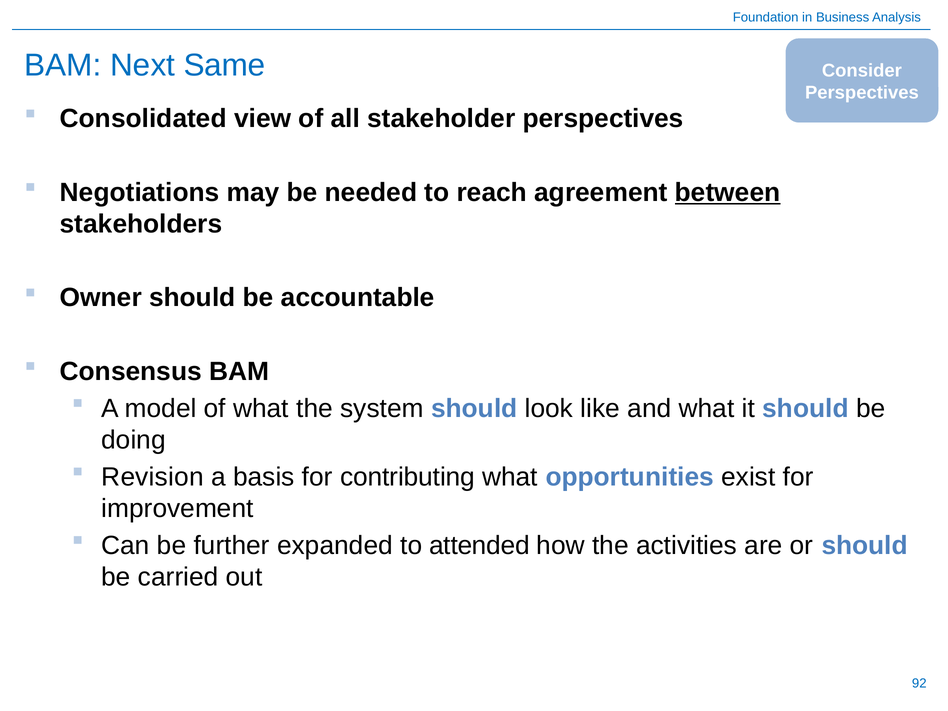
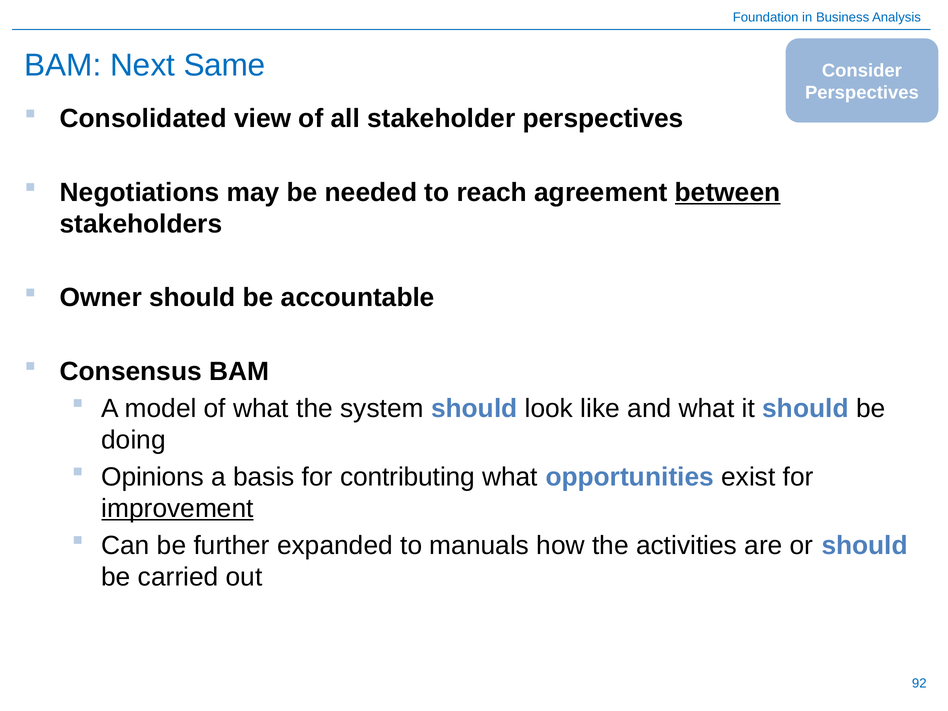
Revision: Revision -> Opinions
improvement underline: none -> present
attended: attended -> manuals
